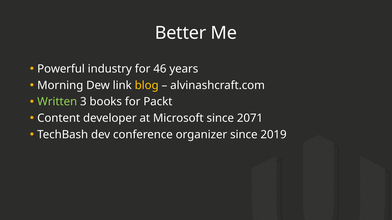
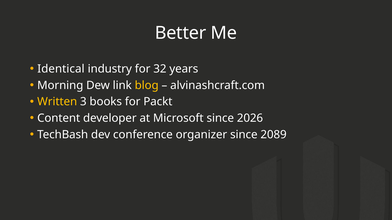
Powerful: Powerful -> Identical
46: 46 -> 32
Written colour: light green -> yellow
2071: 2071 -> 2026
2019: 2019 -> 2089
